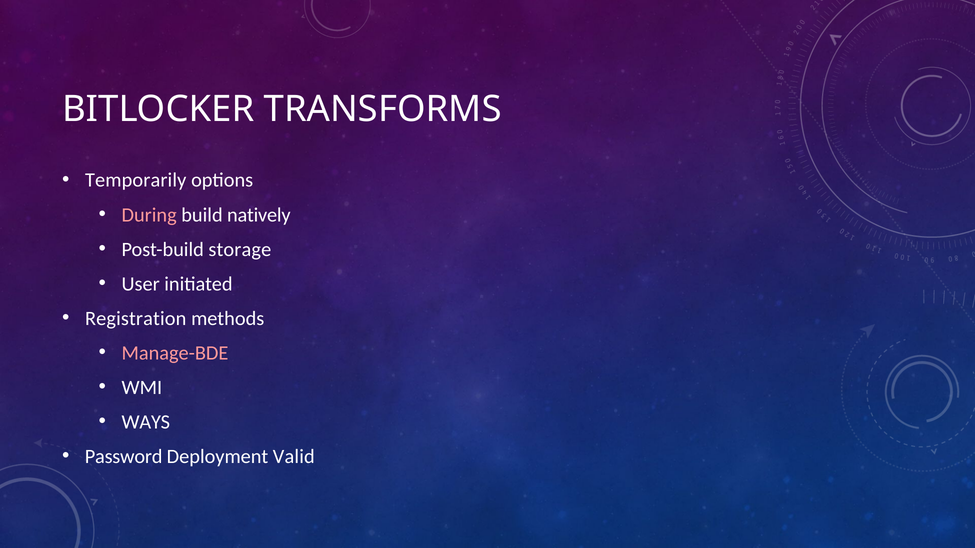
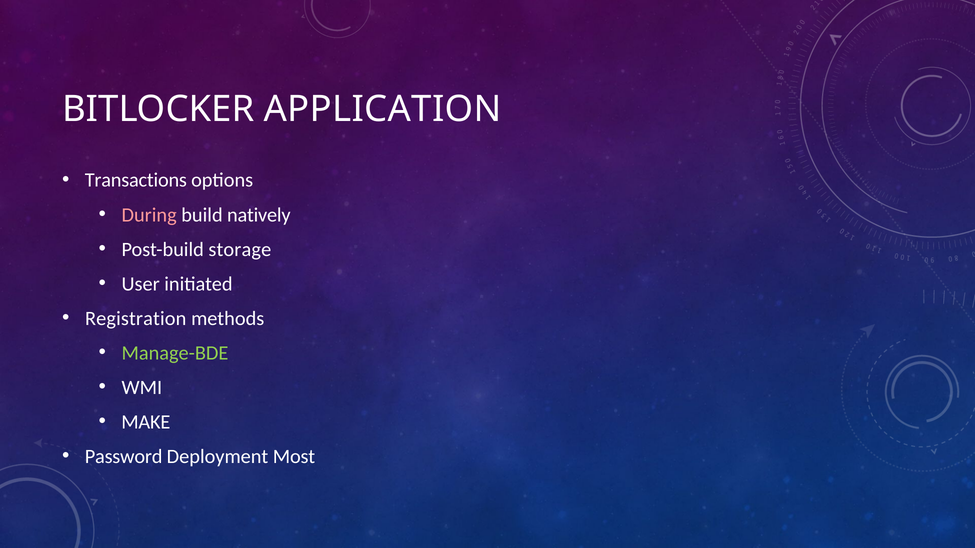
TRANSFORMS: TRANSFORMS -> APPLICATION
Temporarily: Temporarily -> Transactions
Manage-BDE colour: pink -> light green
WAYS: WAYS -> MAKE
Valid: Valid -> Most
